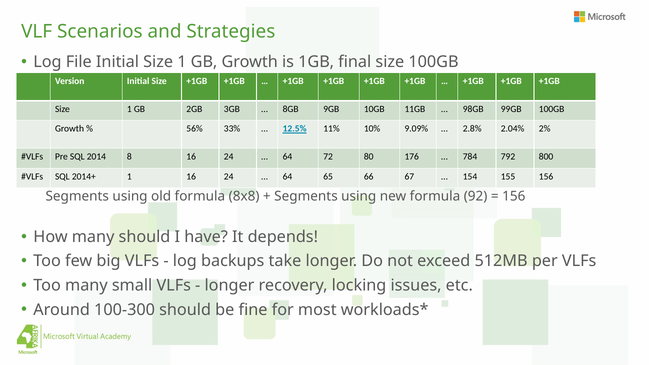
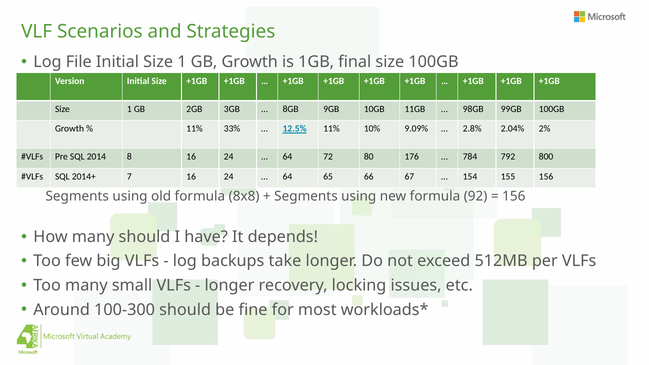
56% at (195, 129): 56% -> 11%
2014+ 1: 1 -> 7
